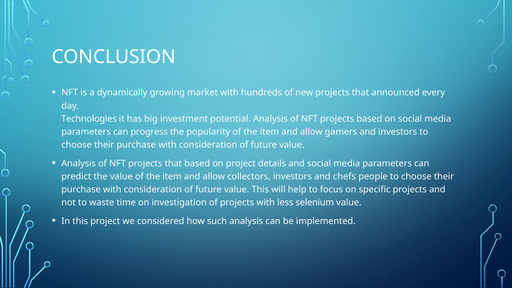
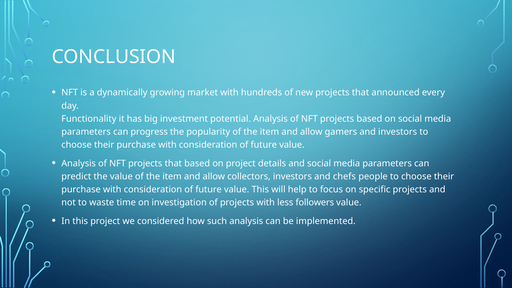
Technologies: Technologies -> Functionality
selenium: selenium -> followers
